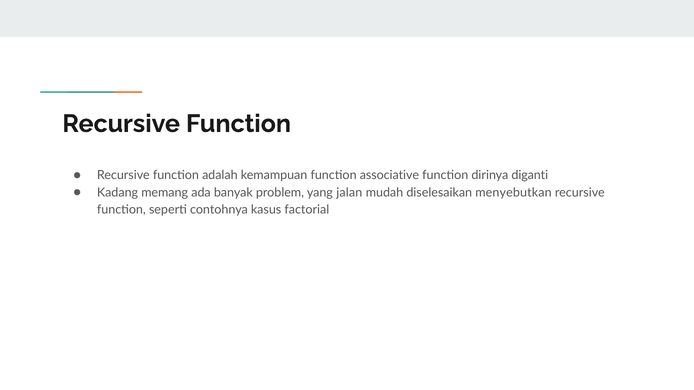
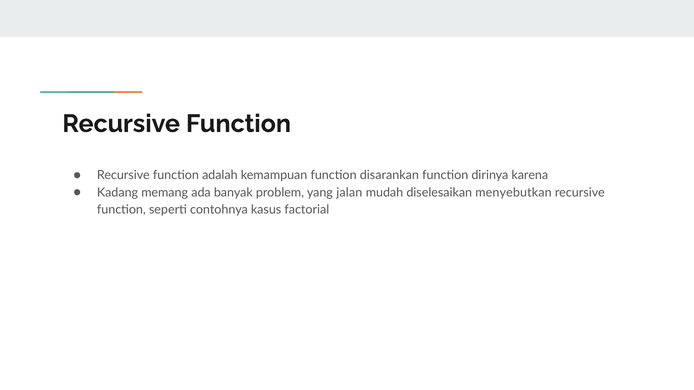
associative: associative -> disarankan
diganti: diganti -> karena
